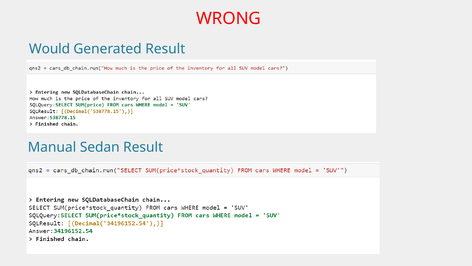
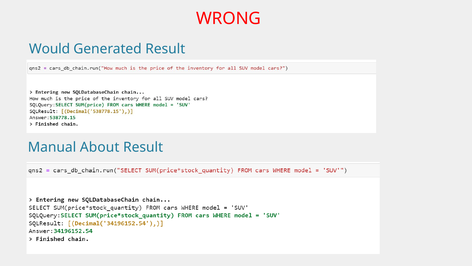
Sedan: Sedan -> About
